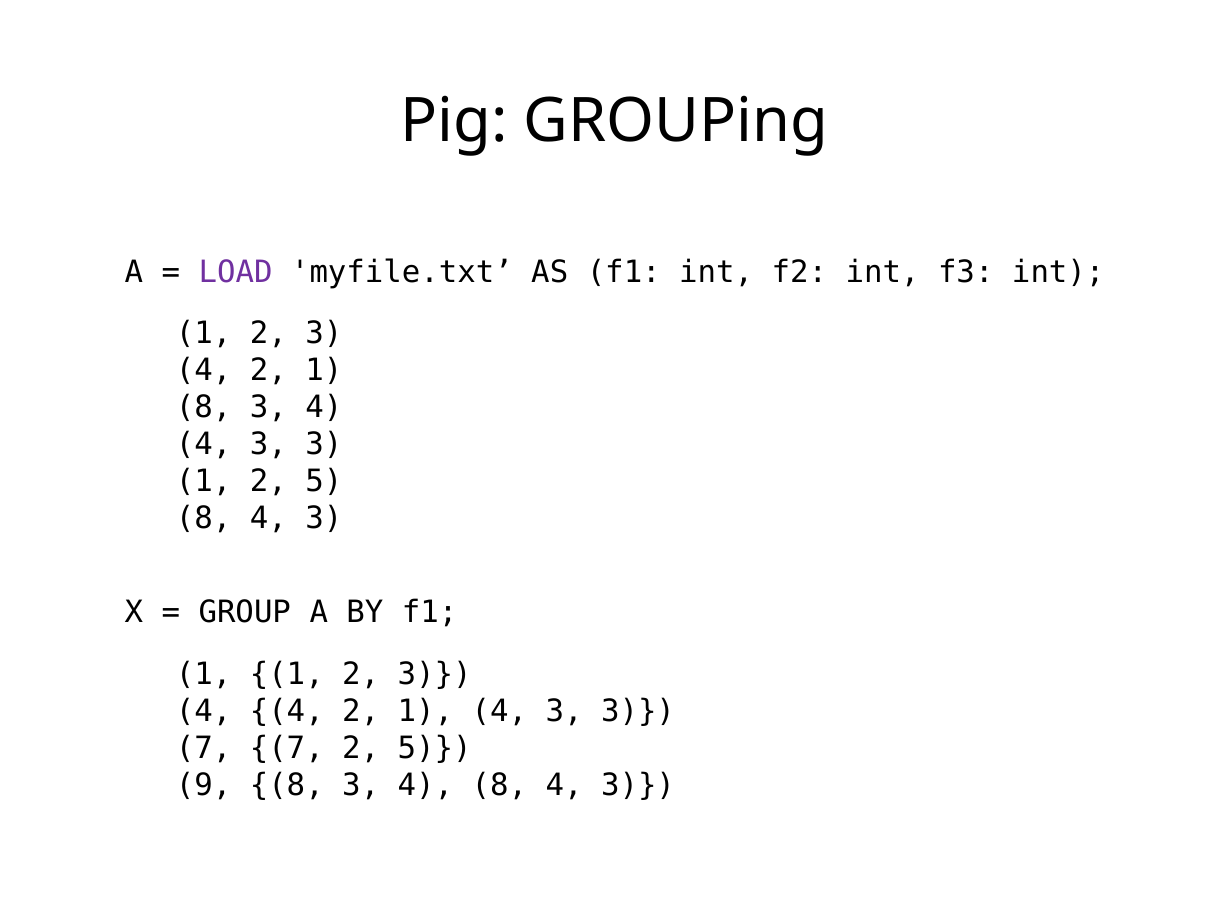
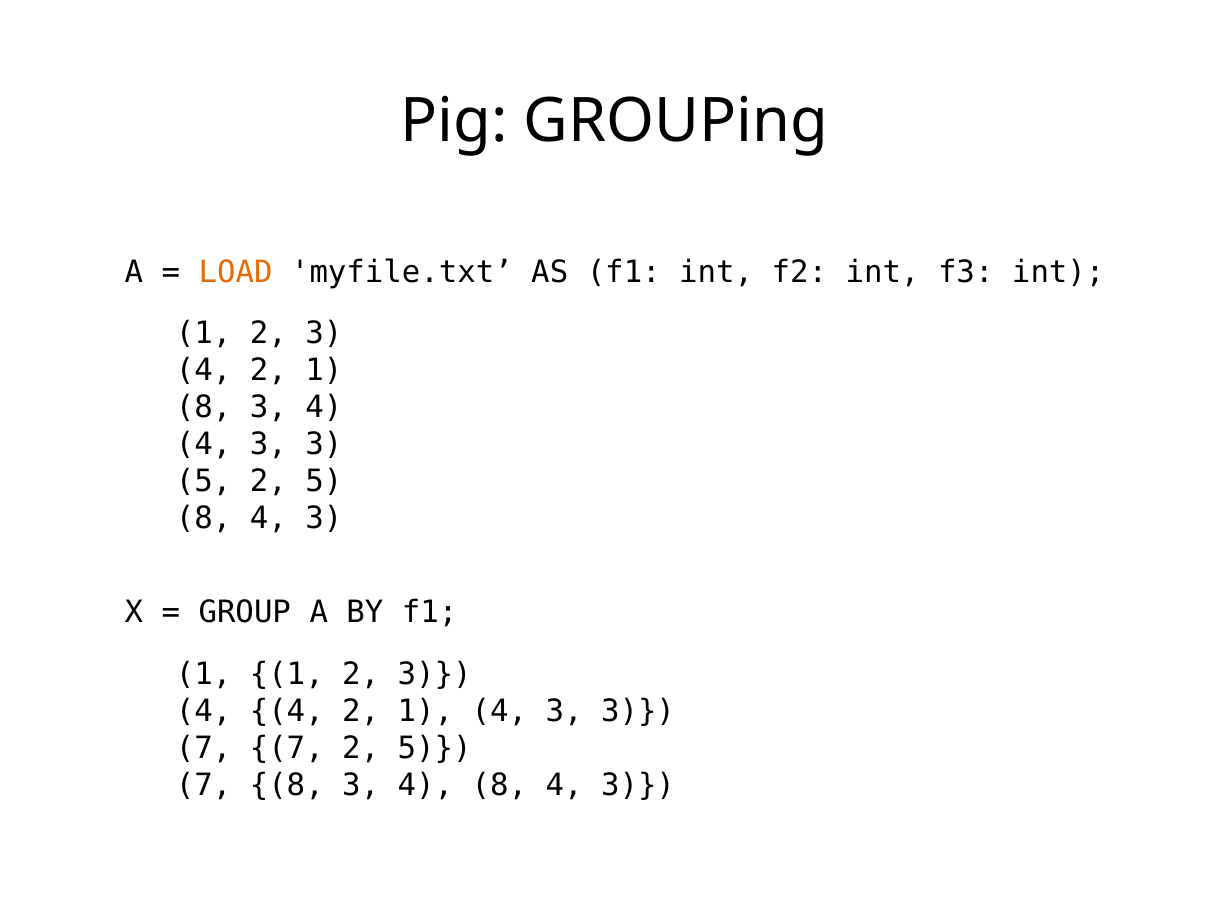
LOAD colour: purple -> orange
1 at (204, 481): 1 -> 5
9 at (204, 785): 9 -> 7
